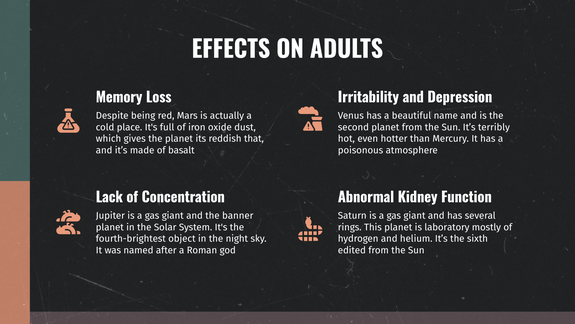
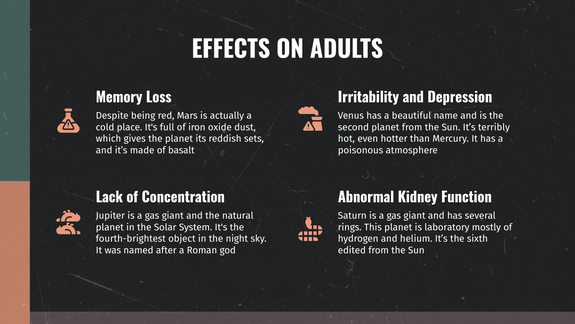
that: that -> sets
banner: banner -> natural
